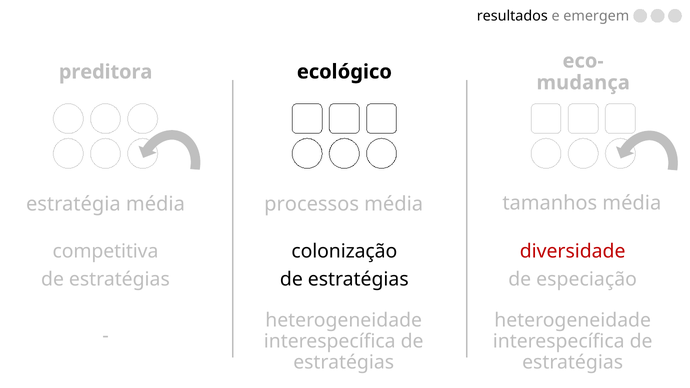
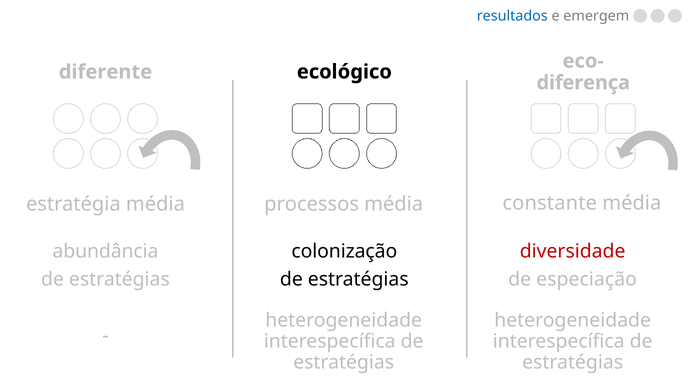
resultados colour: black -> blue
preditora: preditora -> diferente
mudança: mudança -> diferença
tamanhos: tamanhos -> constante
competitiva: competitiva -> abundância
